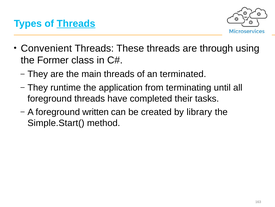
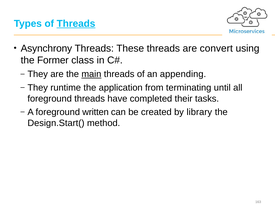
Convenient: Convenient -> Asynchrony
through: through -> convert
main underline: none -> present
terminated: terminated -> appending
Simple.Start(: Simple.Start( -> Design.Start(
